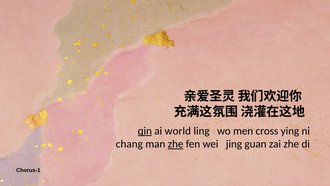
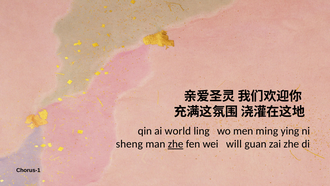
qin underline: present -> none
cross: cross -> ming
chang: chang -> sheng
jing: jing -> will
